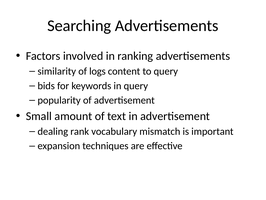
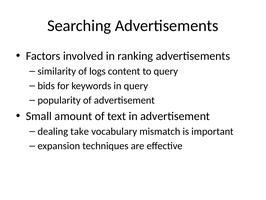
rank: rank -> take
